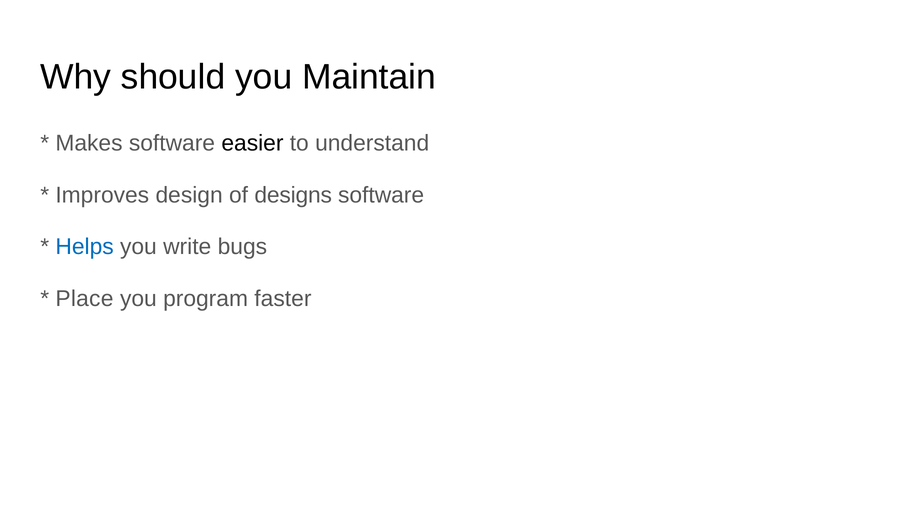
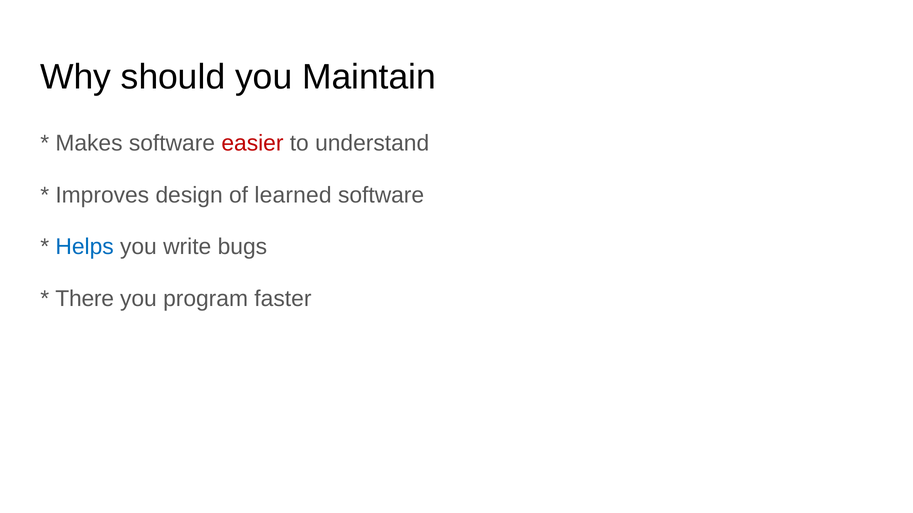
easier colour: black -> red
designs: designs -> learned
Place: Place -> There
